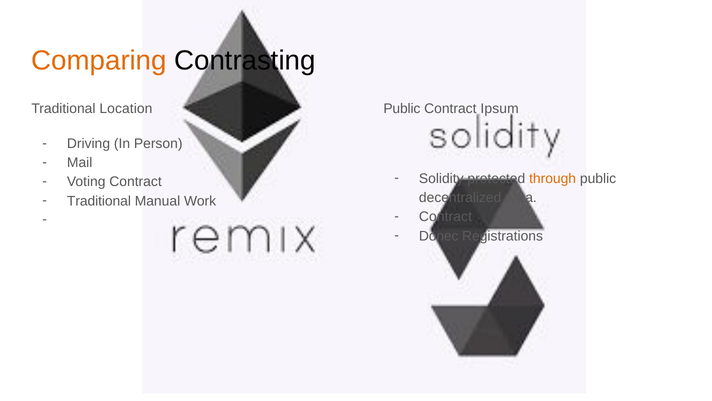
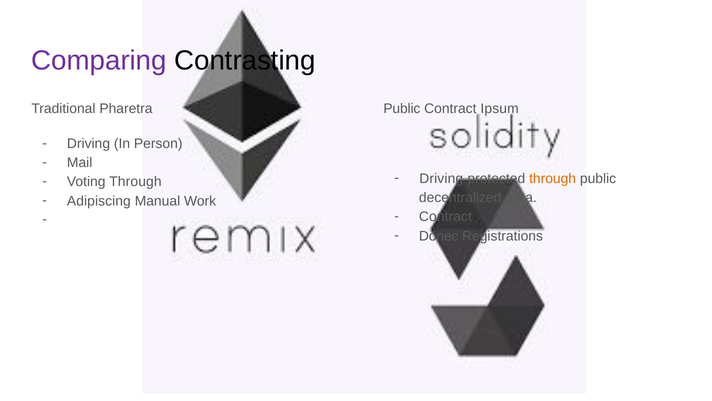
Comparing colour: orange -> purple
Location: Location -> Pharetra
Solidity at (441, 178): Solidity -> Driving
Voting Contract: Contract -> Through
Traditional at (99, 201): Traditional -> Adipiscing
